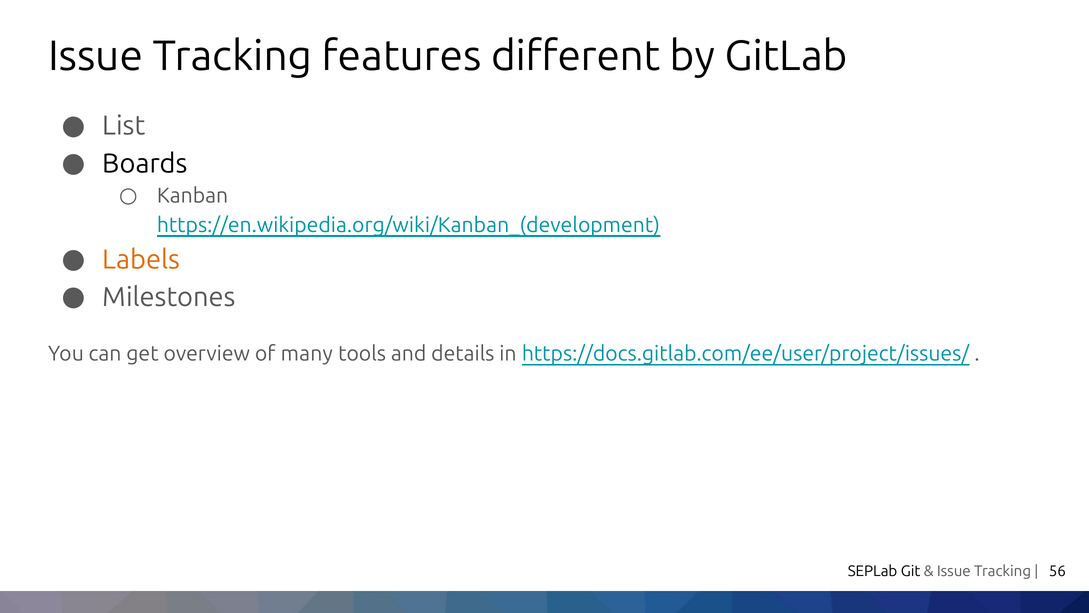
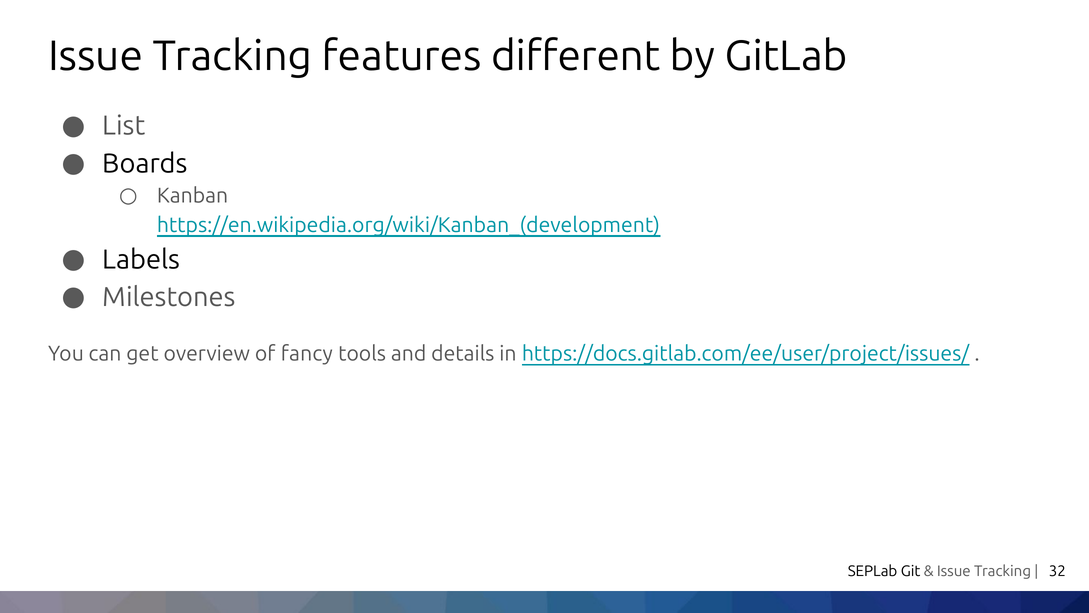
Labels colour: orange -> black
many: many -> fancy
56: 56 -> 32
